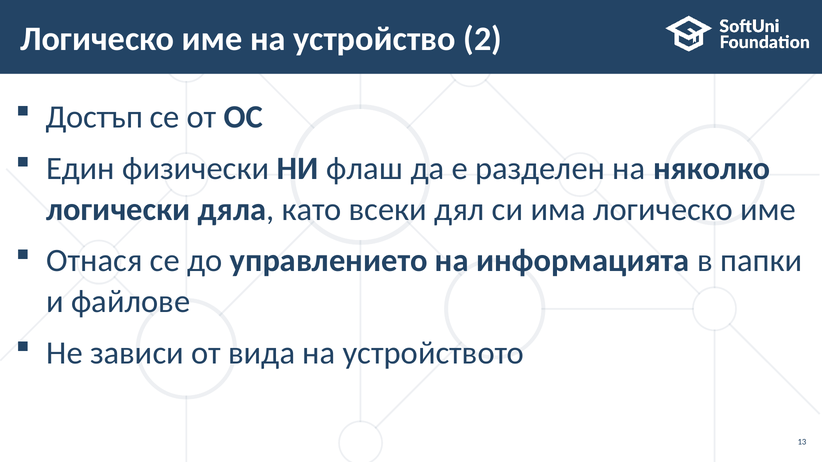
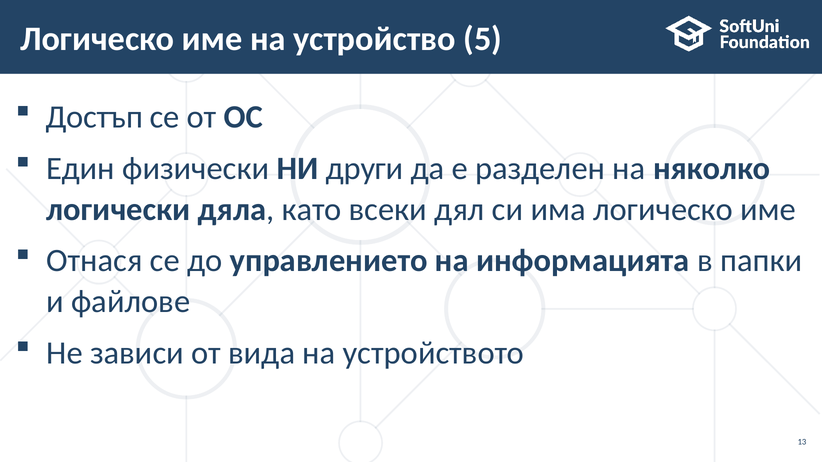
2: 2 -> 5
флаш: флаш -> други
